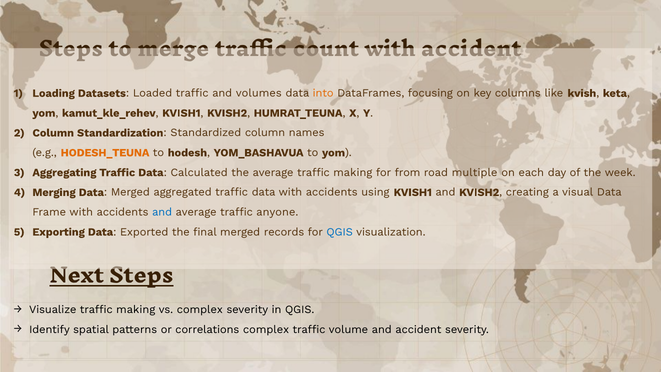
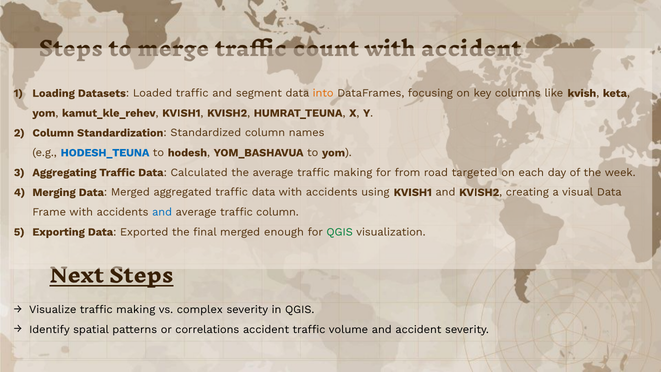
volumes: volumes -> segment
HODESH_TEUNA colour: orange -> blue
multiple: multiple -> targeted
traffic anyone: anyone -> column
records: records -> enough
QGIS at (340, 232) colour: blue -> green
correlations complex: complex -> accident
